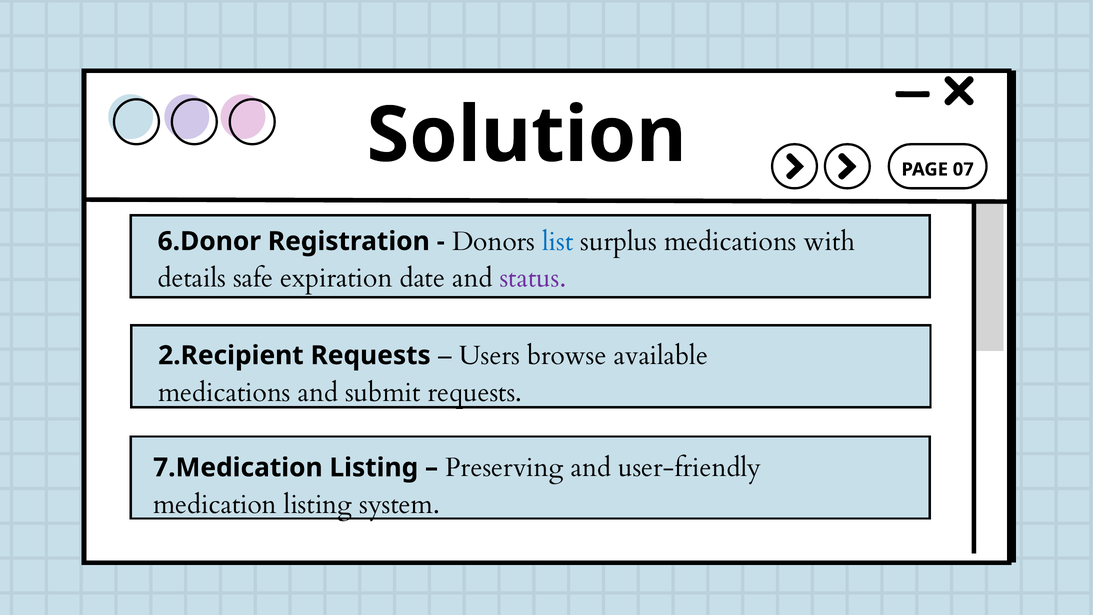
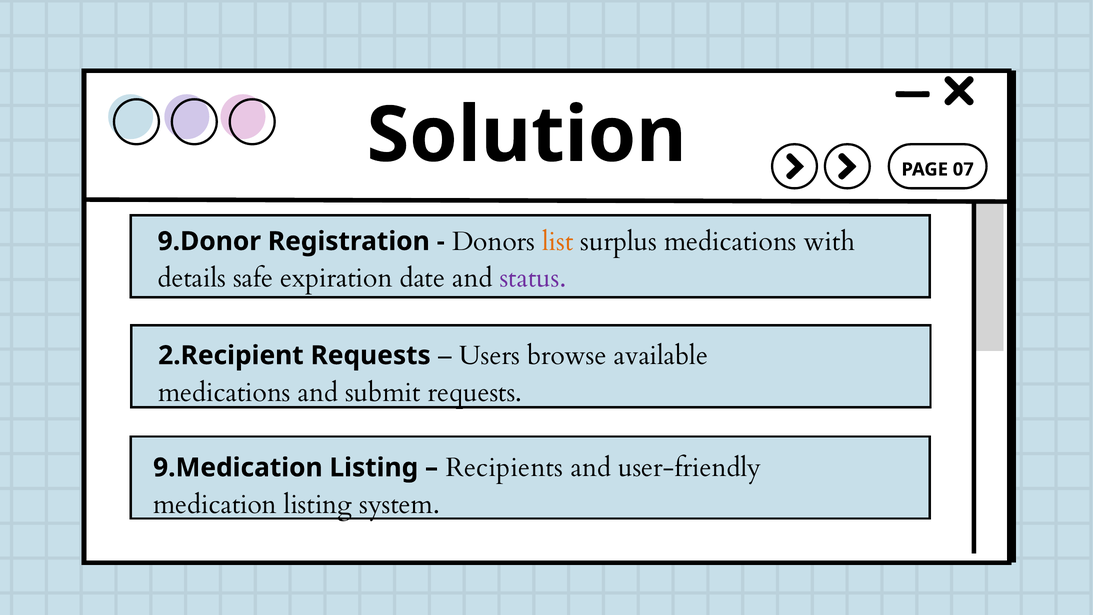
6.Donor: 6.Donor -> 9.Donor
list colour: blue -> orange
7.Medication: 7.Medication -> 9.Medication
Preserving: Preserving -> Recipients
